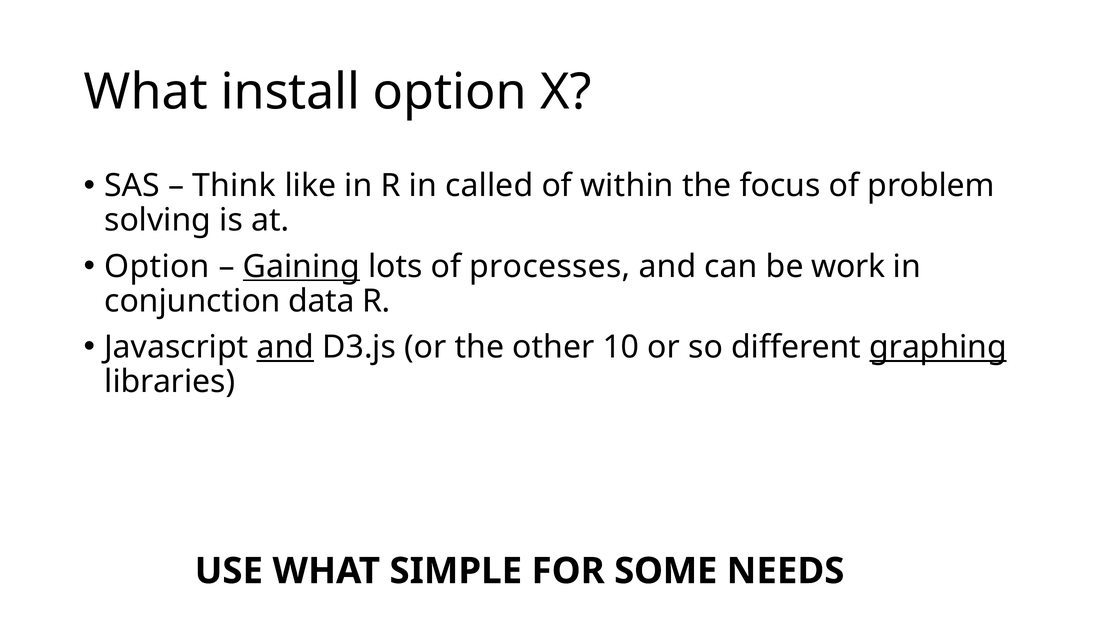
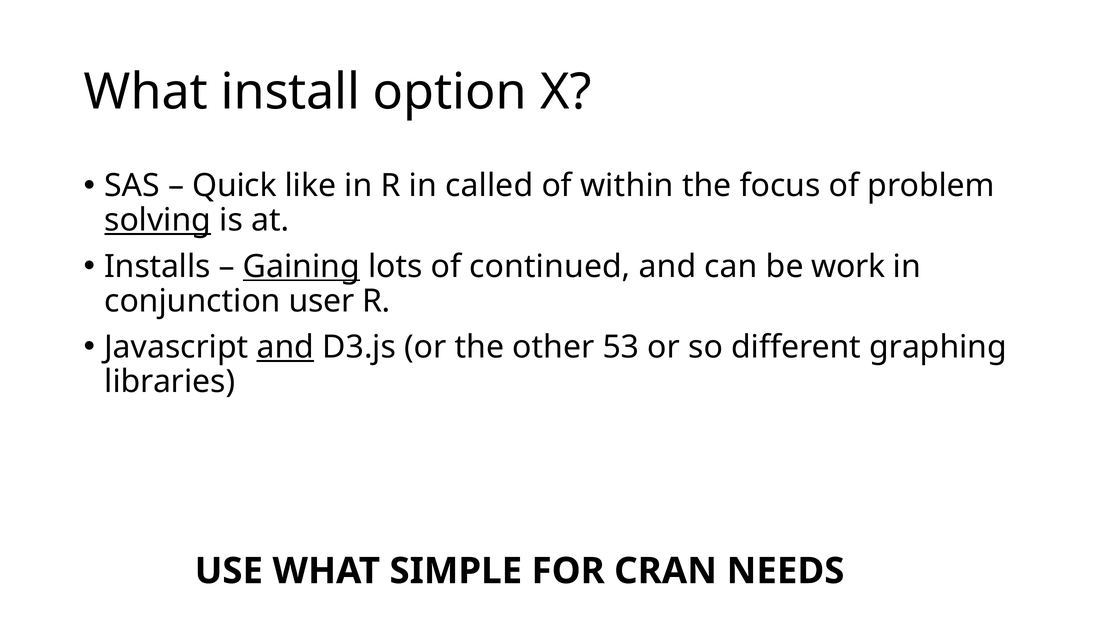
Think: Think -> Quick
solving underline: none -> present
Option at (157, 266): Option -> Installs
processes: processes -> continued
data: data -> user
10: 10 -> 53
graphing underline: present -> none
SOME: SOME -> CRAN
